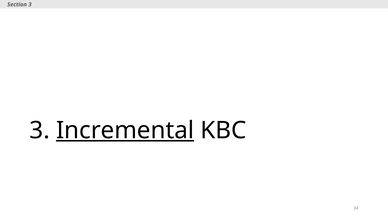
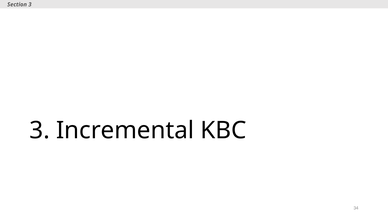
Incremental underline: present -> none
